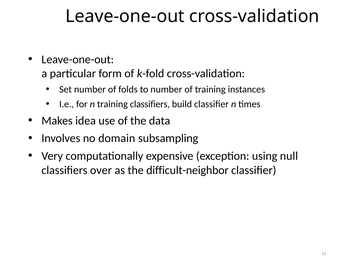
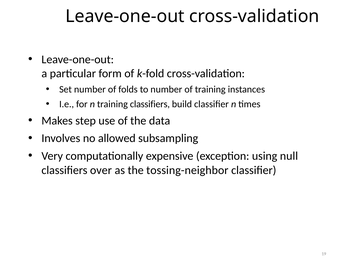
idea: idea -> step
domain: domain -> allowed
difficult-neighbor: difficult-neighbor -> tossing-neighbor
